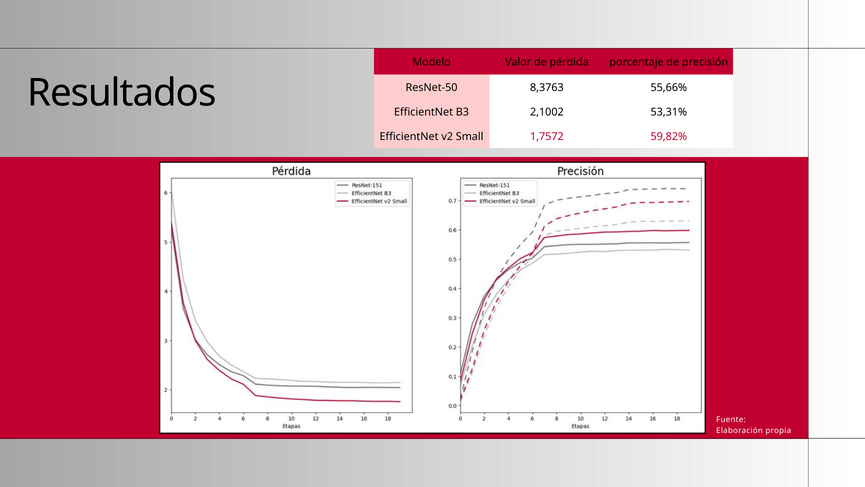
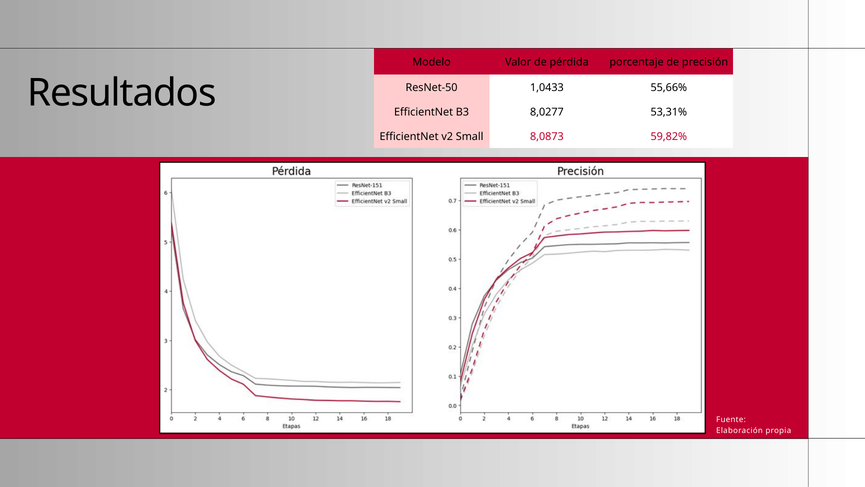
8,3763: 8,3763 -> 1,0433
2,1002: 2,1002 -> 8,0277
1,7572: 1,7572 -> 8,0873
